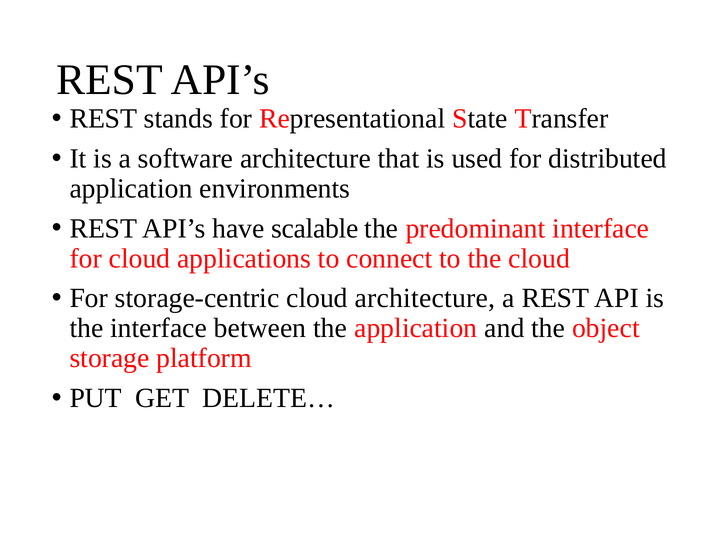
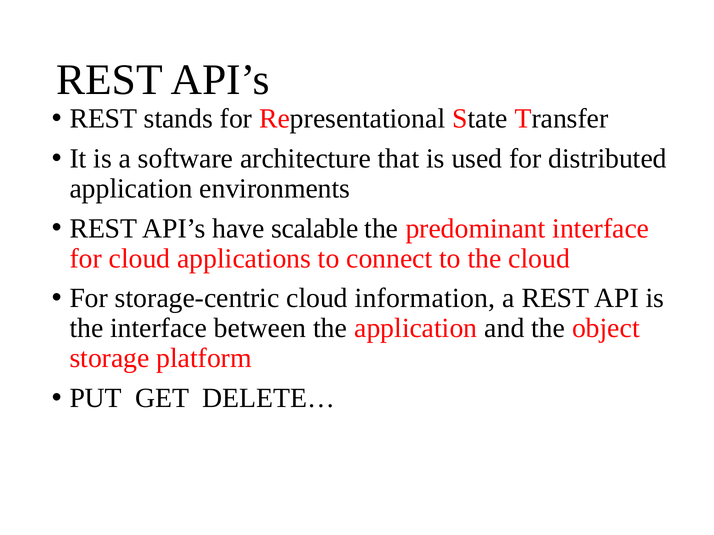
cloud architecture: architecture -> information
